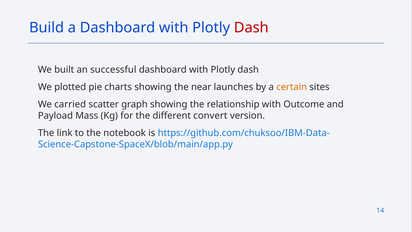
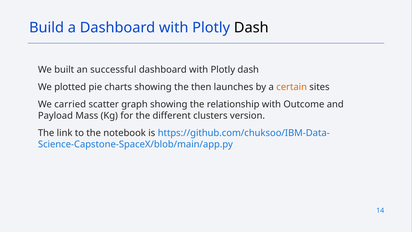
Dash at (251, 28) colour: red -> black
near: near -> then
convert: convert -> clusters
